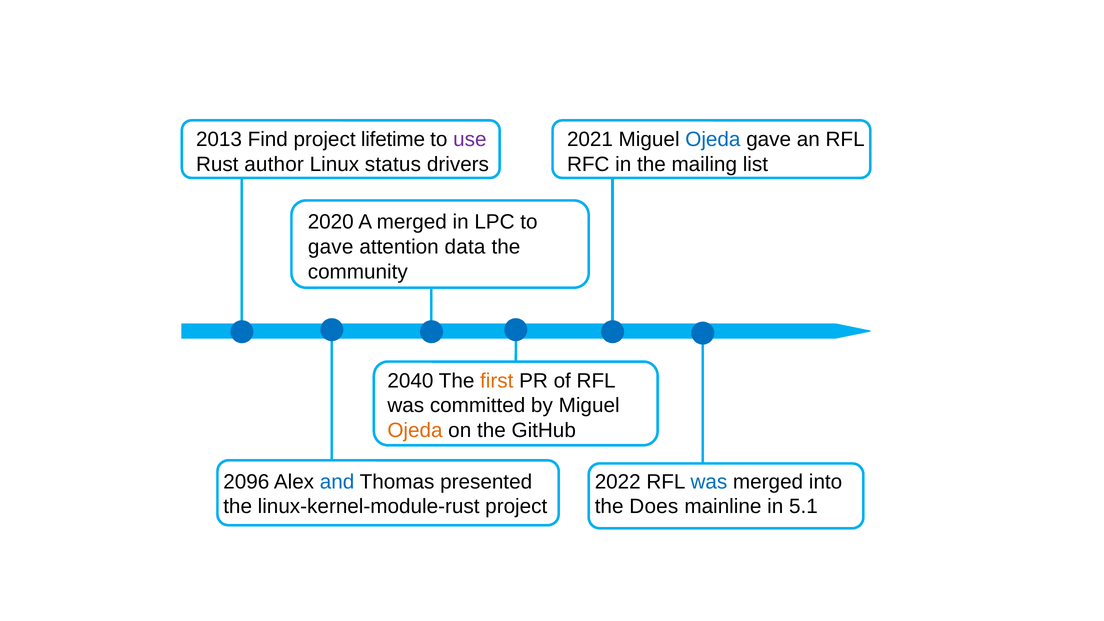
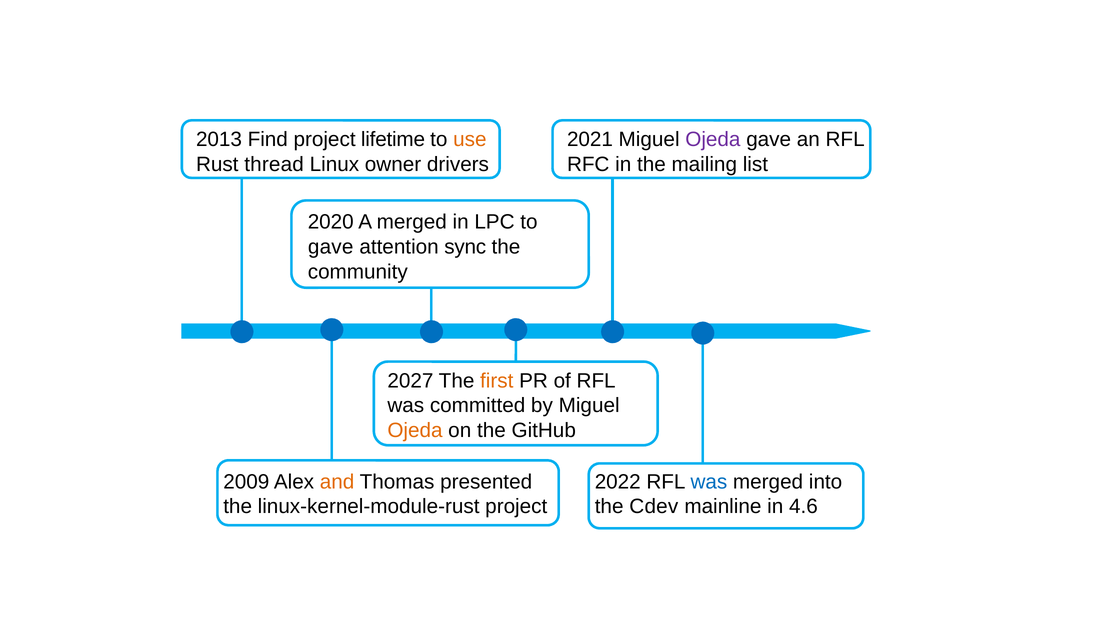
use colour: purple -> orange
Ojeda at (713, 139) colour: blue -> purple
author: author -> thread
status: status -> owner
data: data -> sync
2040: 2040 -> 2027
2096: 2096 -> 2009
and colour: blue -> orange
Does: Does -> Cdev
5.1: 5.1 -> 4.6
